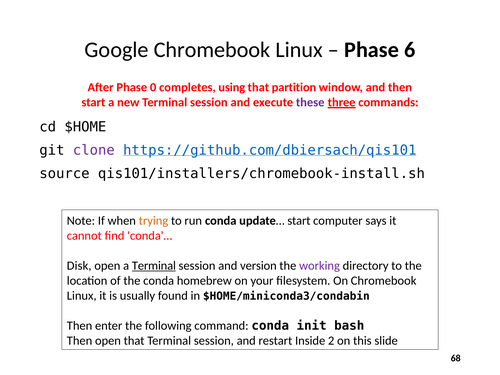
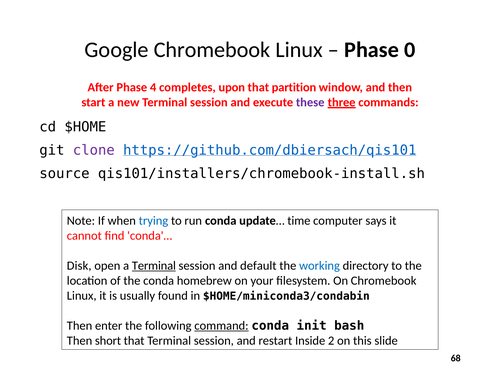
6: 6 -> 0
0: 0 -> 4
using: using -> upon
trying colour: orange -> blue
update… start: start -> time
version: version -> default
working colour: purple -> blue
command underline: none -> present
Then open: open -> short
